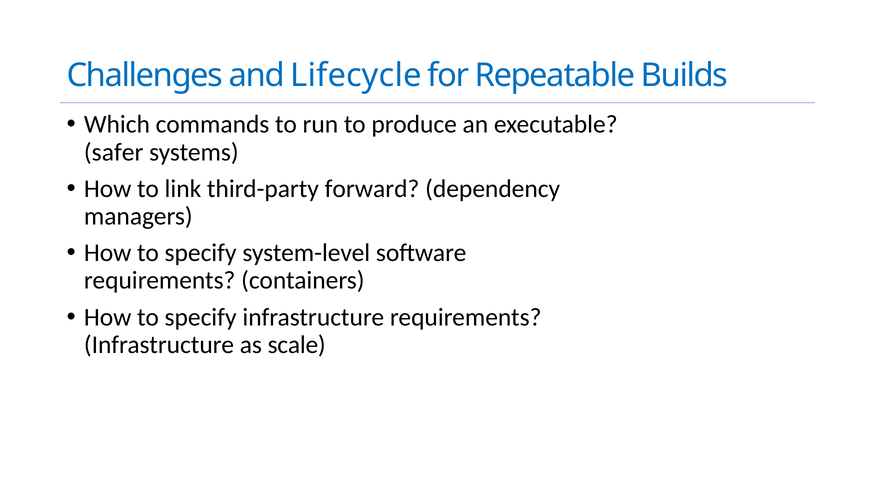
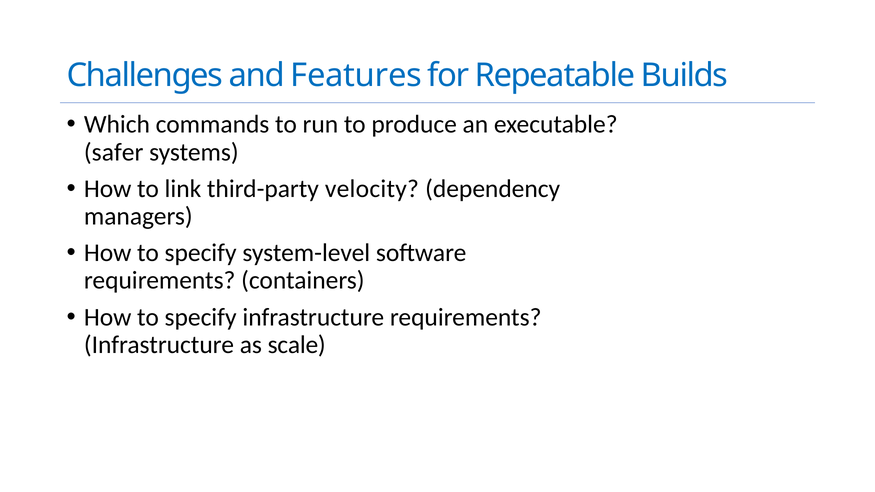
Lifecycle: Lifecycle -> Features
forward: forward -> velocity
